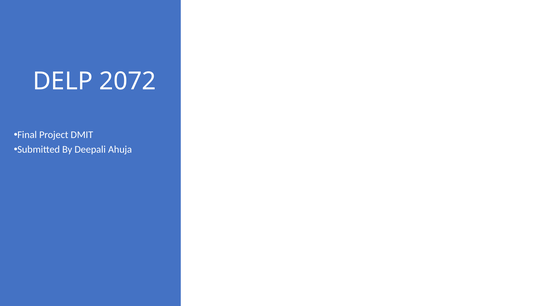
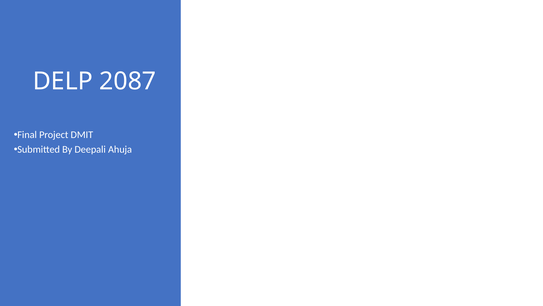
2072: 2072 -> 2087
